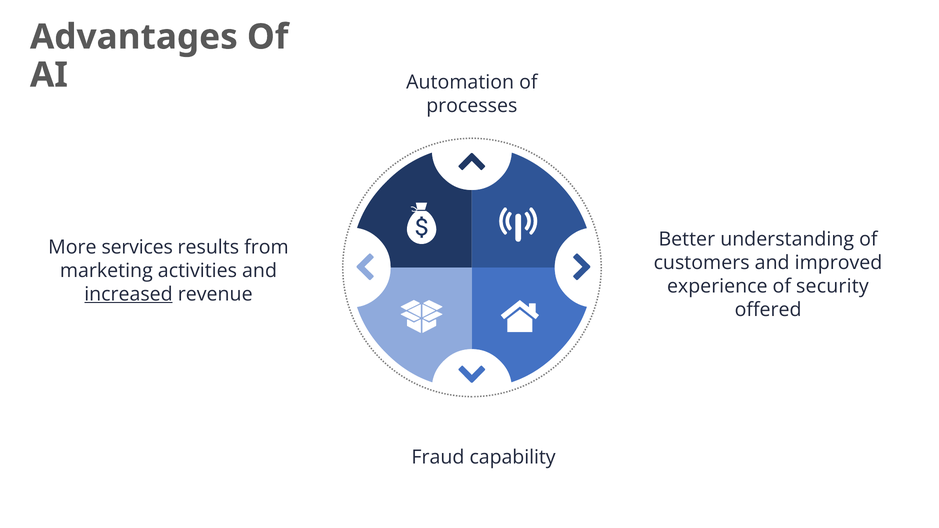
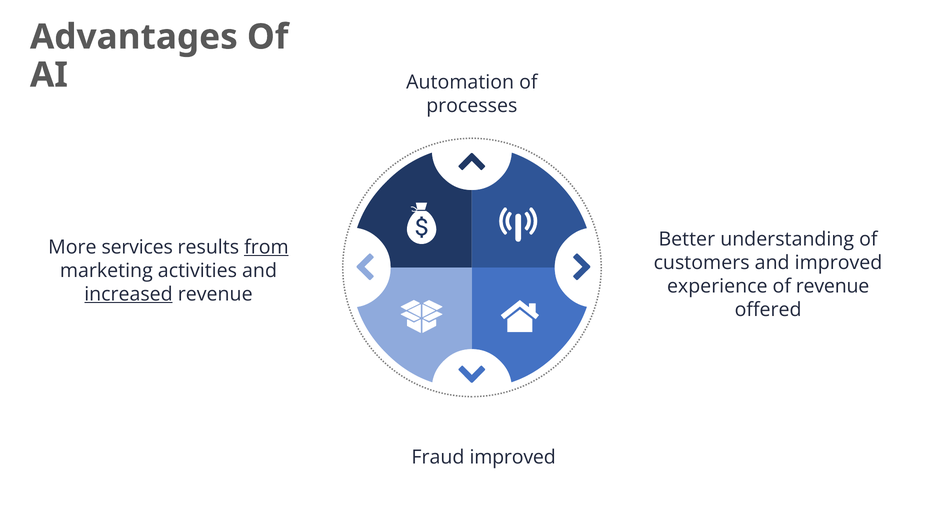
from underline: none -> present
of security: security -> revenue
Fraud capability: capability -> improved
